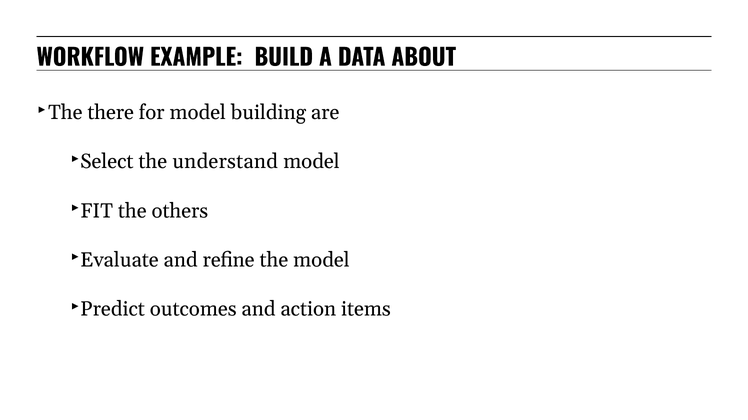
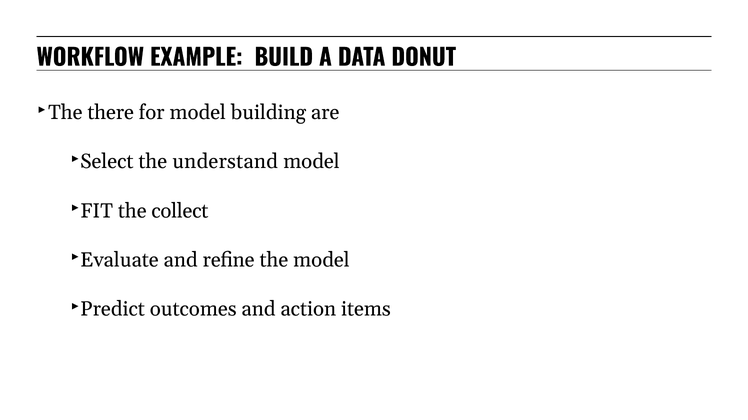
ABOUT: ABOUT -> DONUT
others: others -> collect
